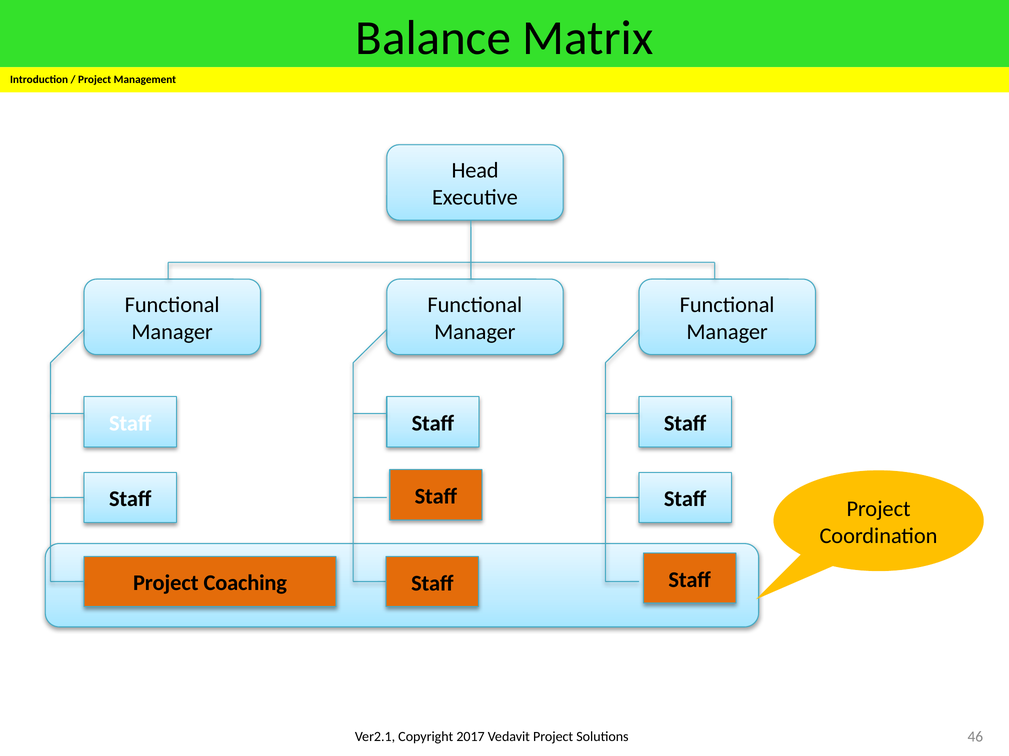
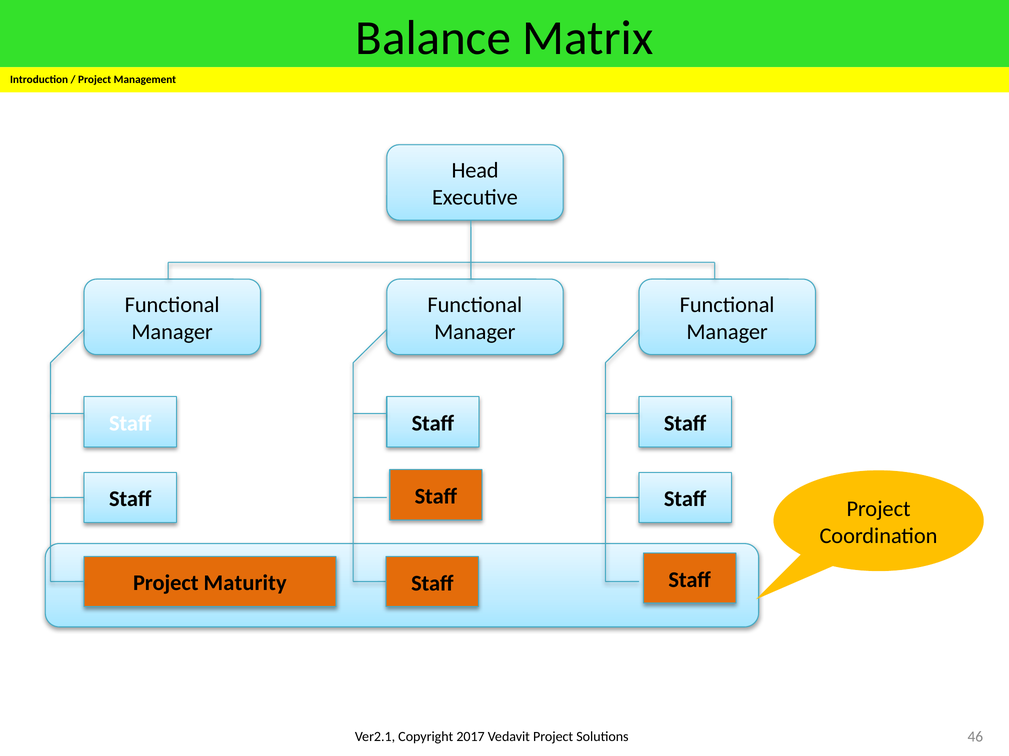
Coaching: Coaching -> Maturity
